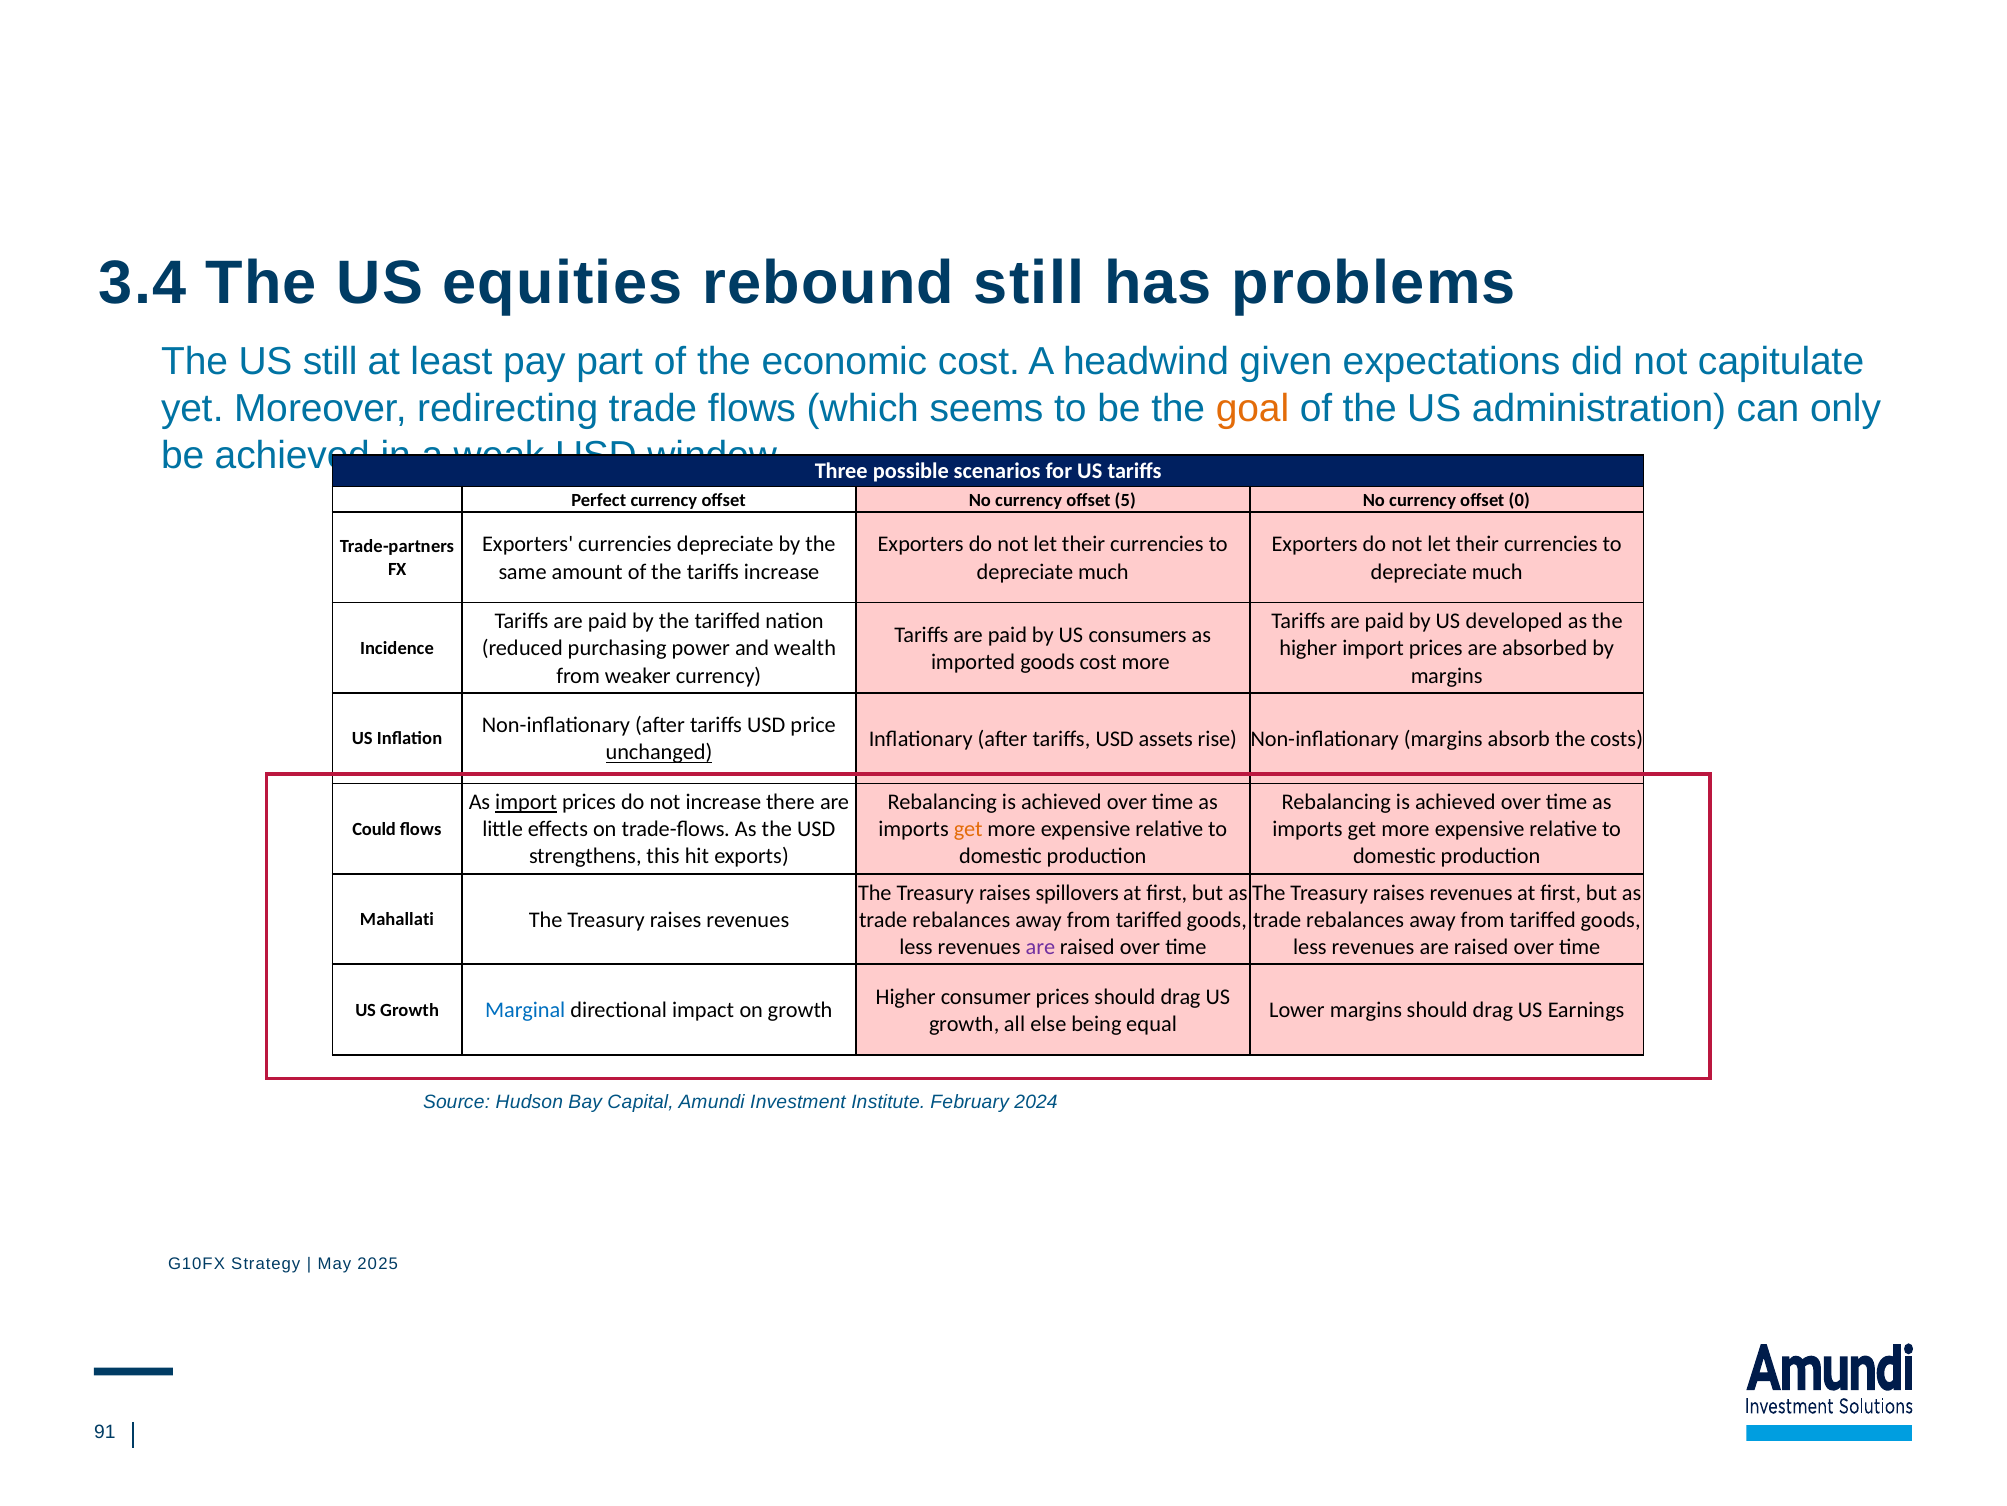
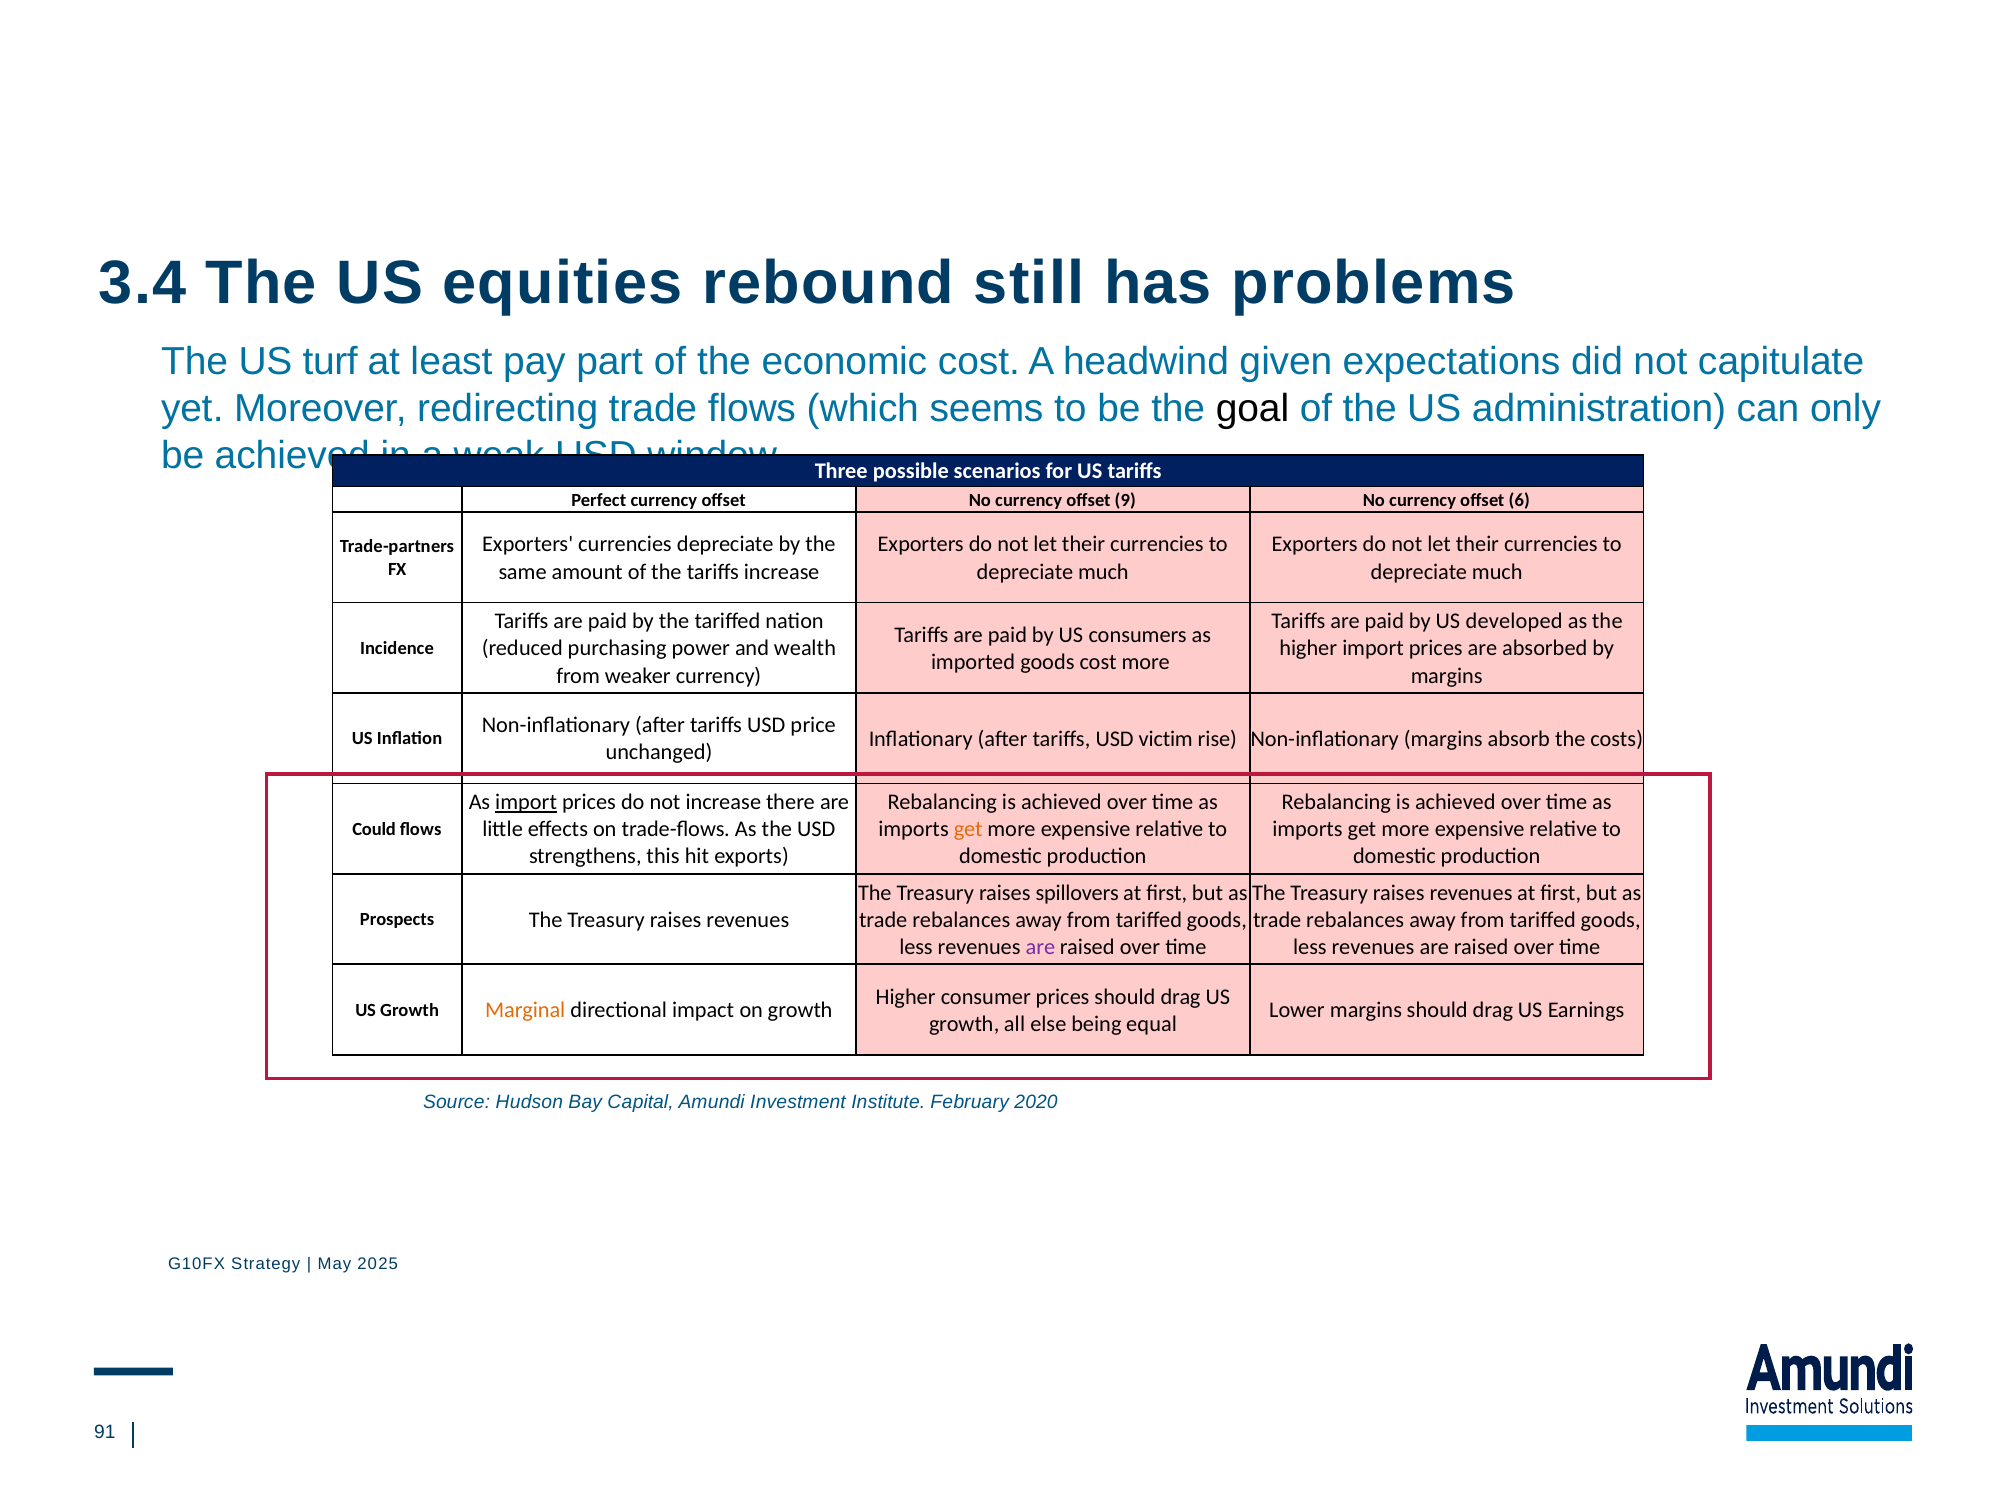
US still: still -> turf
goal colour: orange -> black
5: 5 -> 9
0: 0 -> 6
assets: assets -> victim
unchanged underline: present -> none
Mahallati: Mahallati -> Prospects
Marginal colour: blue -> orange
2024: 2024 -> 2020
